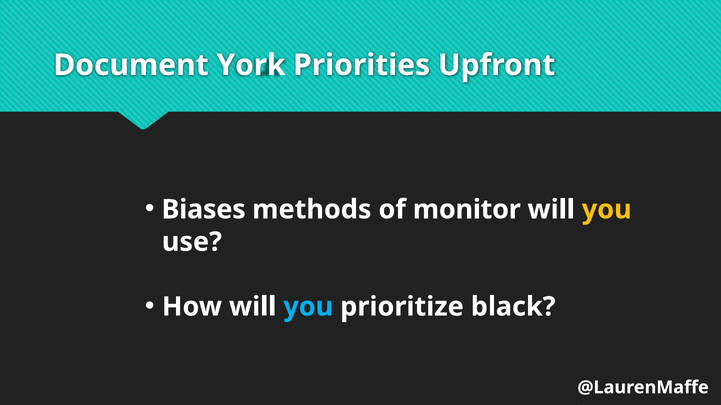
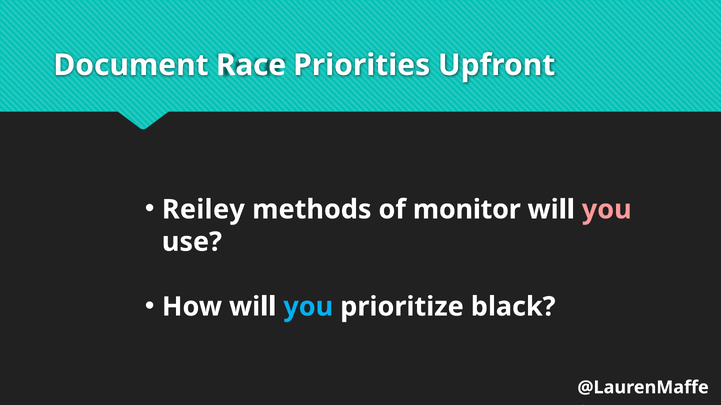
York: York -> Race
Biases: Biases -> Reiley
you at (607, 210) colour: yellow -> pink
